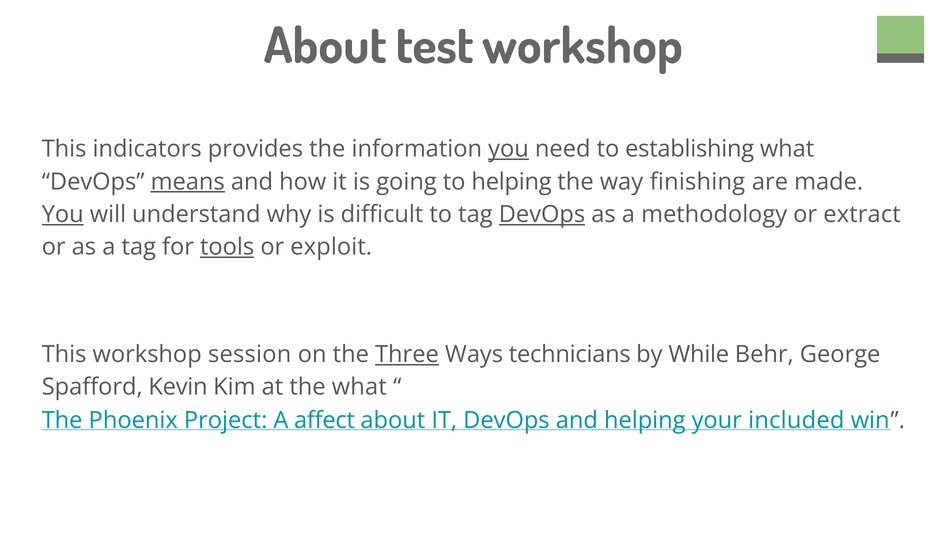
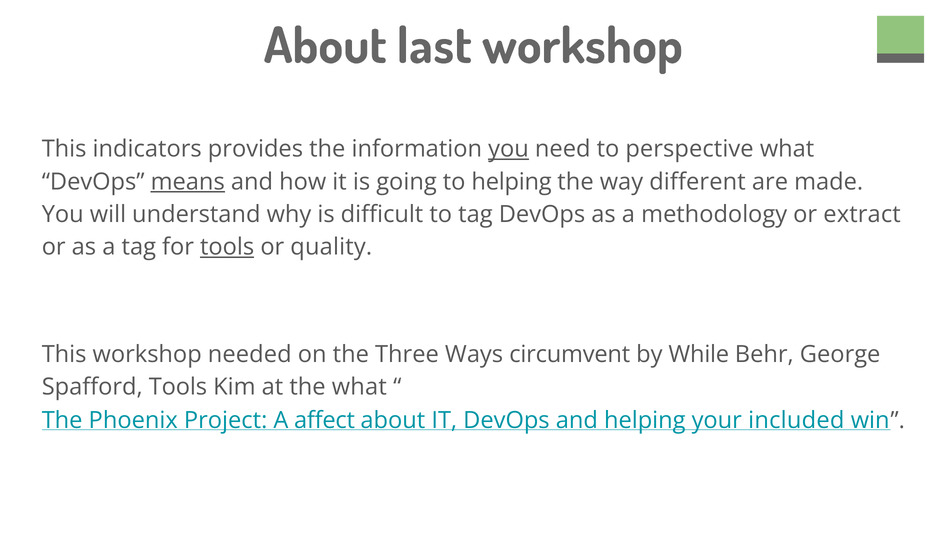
test: test -> last
establishing: establishing -> perspective
finishing: finishing -> different
You at (63, 214) underline: present -> none
DevOps at (542, 214) underline: present -> none
exploit: exploit -> quality
session: session -> needed
Three underline: present -> none
technicians: technicians -> circumvent
Spafford Kevin: Kevin -> Tools
